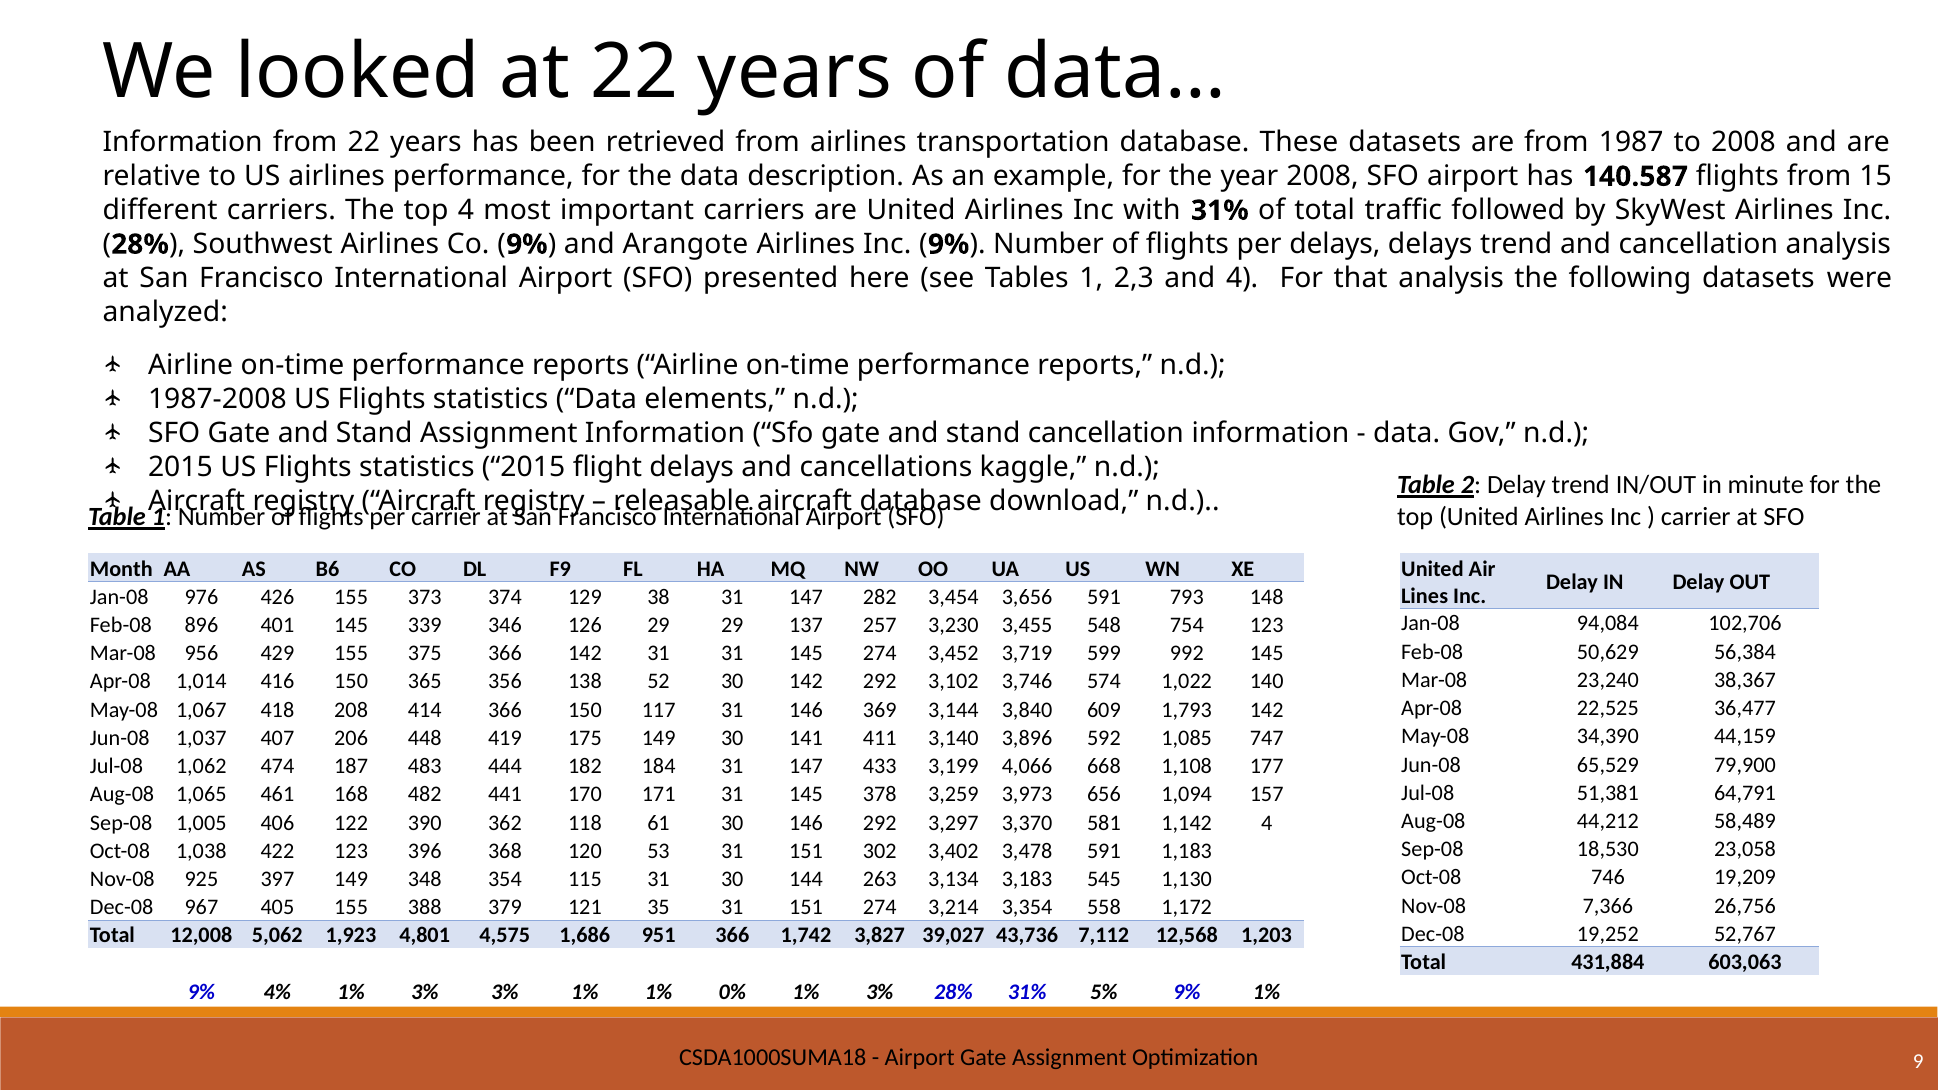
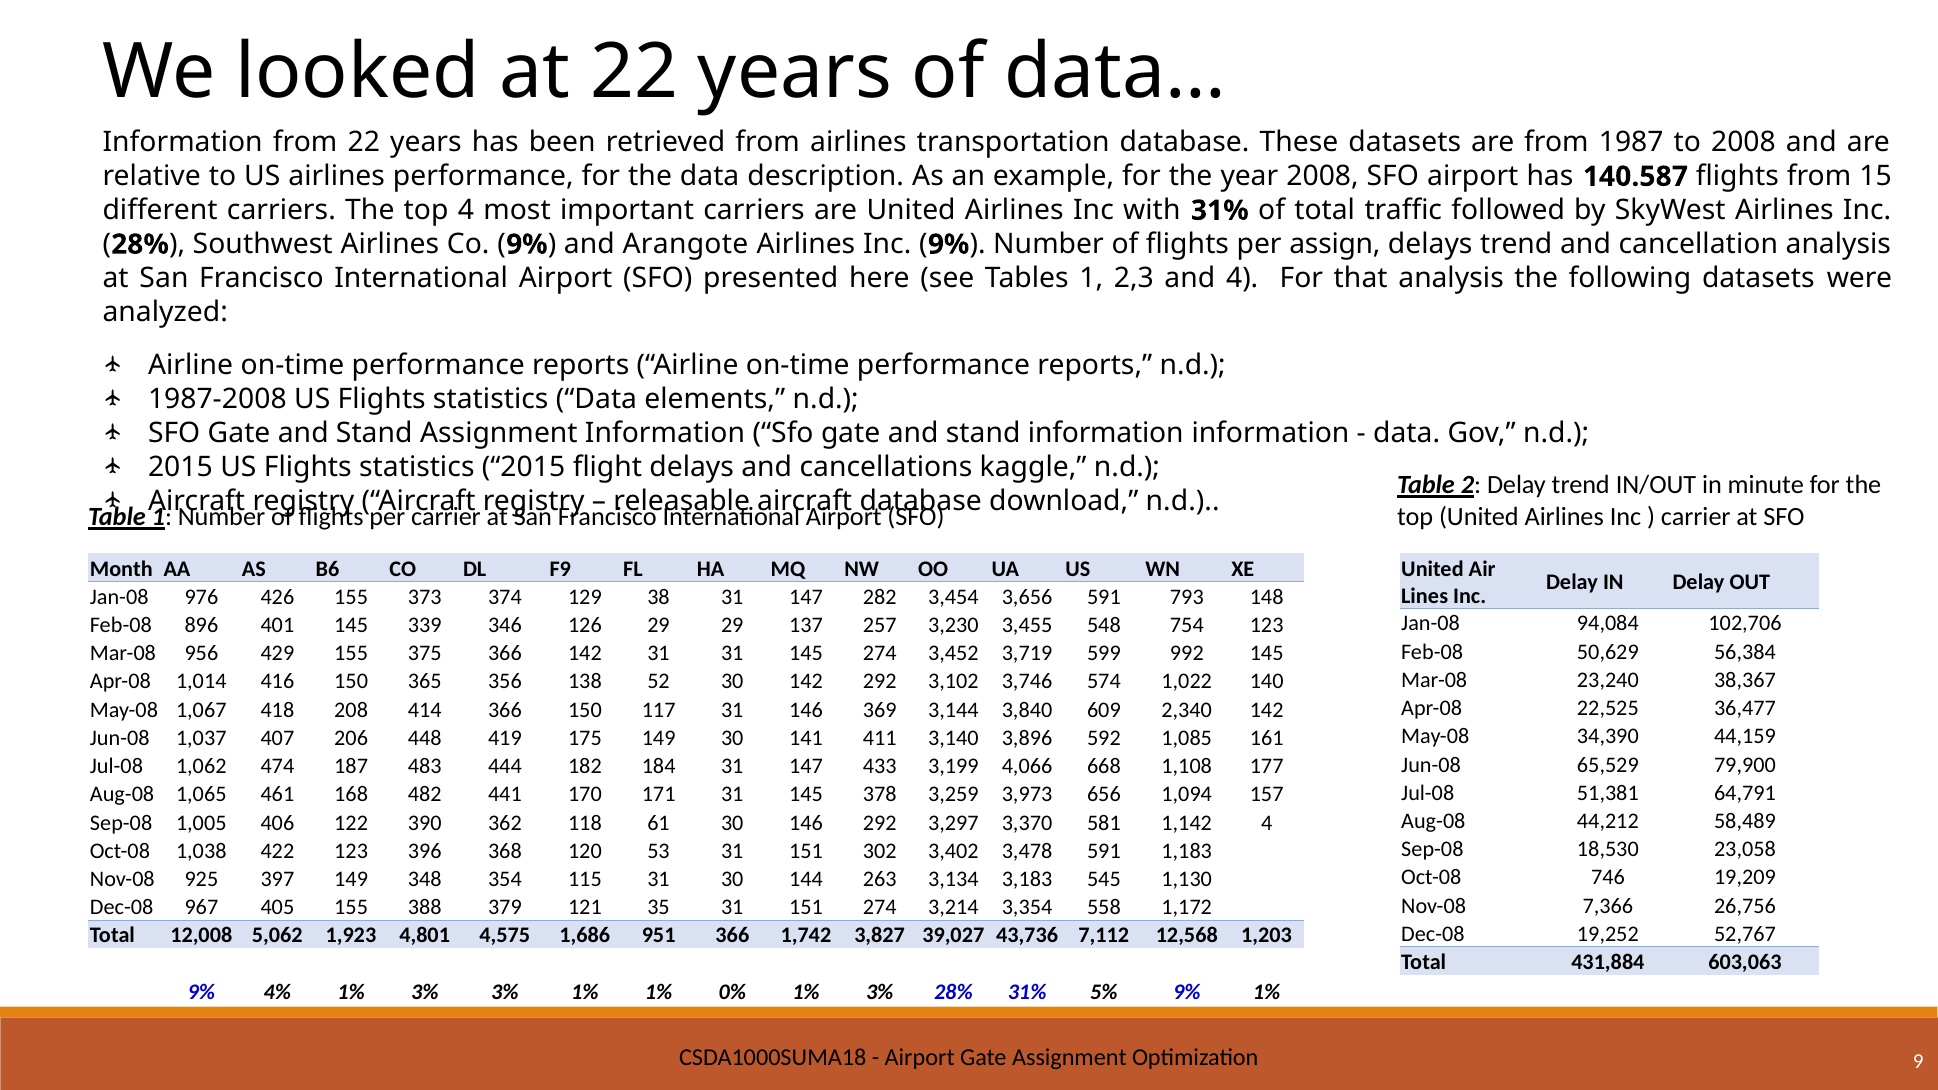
per delays: delays -> assign
stand cancellation: cancellation -> information
1,793: 1,793 -> 2,340
747: 747 -> 161
